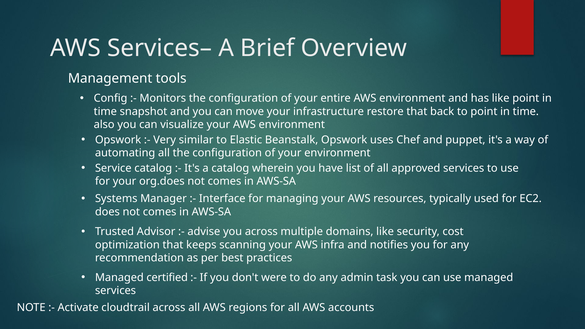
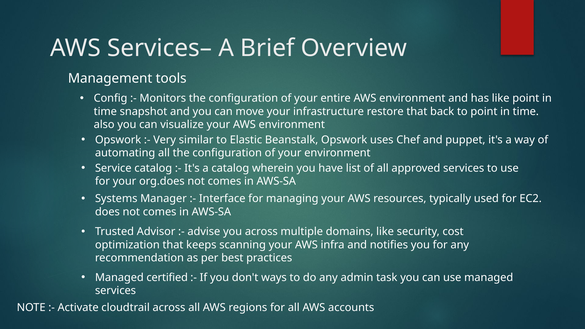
were: were -> ways
